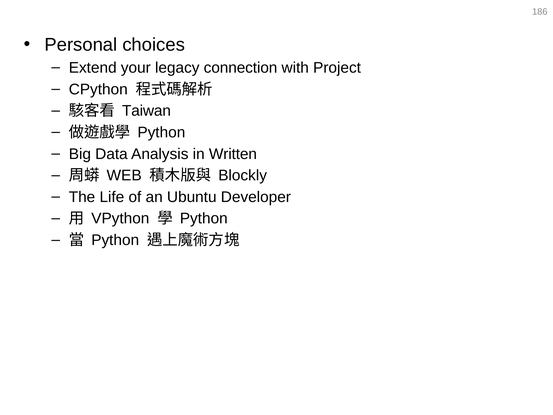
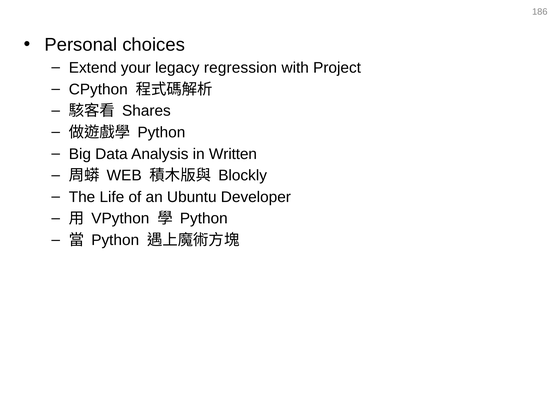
connection: connection -> regression
Taiwan: Taiwan -> Shares
